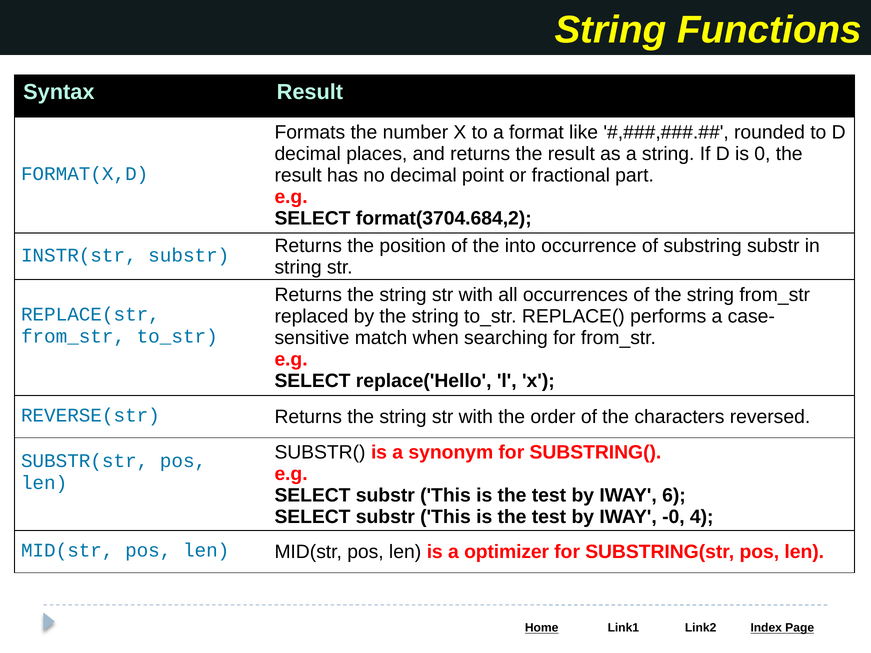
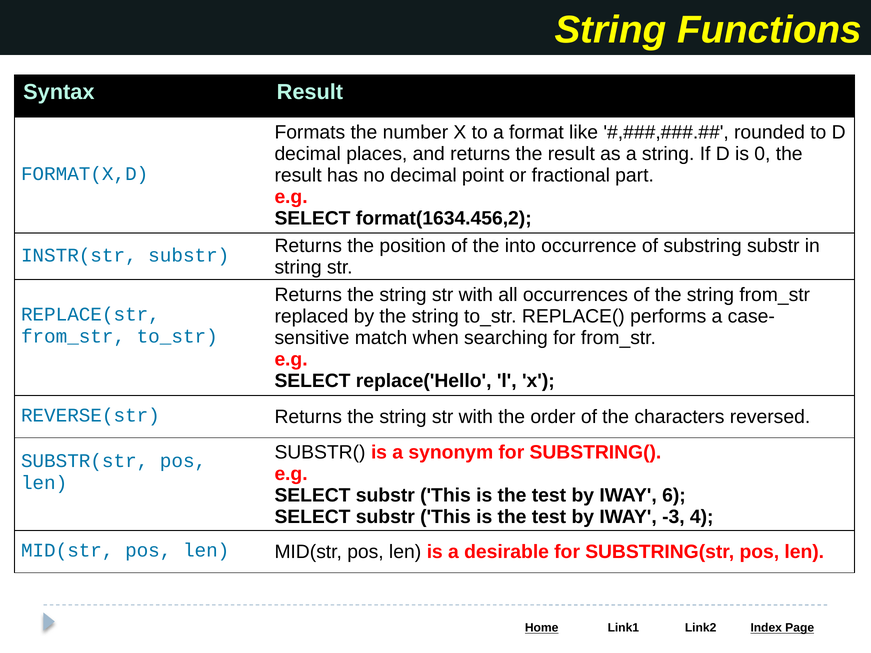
format(3704.684,2: format(3704.684,2 -> format(1634.456,2
-0: -0 -> -3
optimizer: optimizer -> desirable
